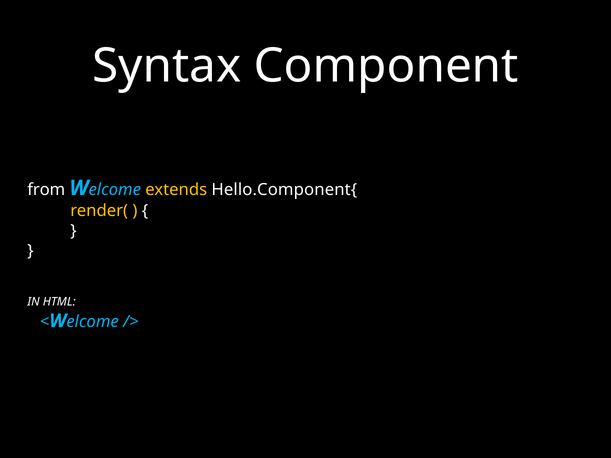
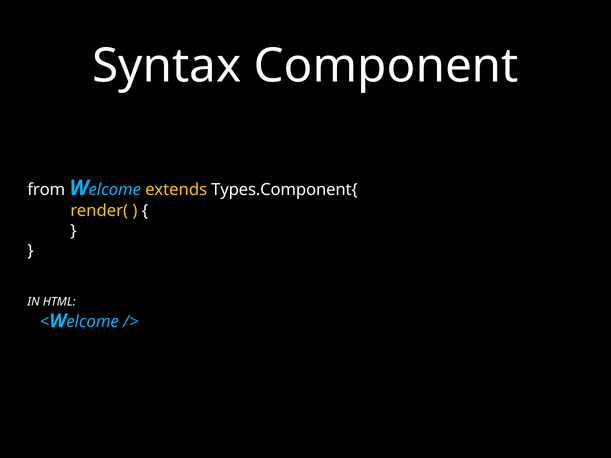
Hello.Component{: Hello.Component{ -> Types.Component{
